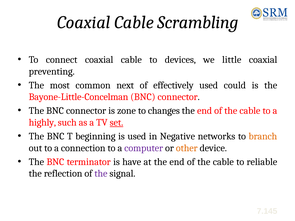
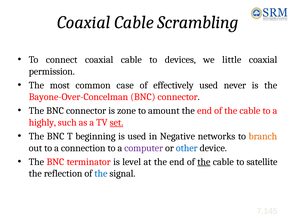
preventing: preventing -> permission
next: next -> case
could: could -> never
Bayone-Little-Concelman: Bayone-Little-Concelman -> Bayone-Over-Concelman
changes: changes -> amount
other colour: orange -> blue
have: have -> level
the at (204, 162) underline: none -> present
reliable: reliable -> satellite
the at (101, 174) colour: purple -> blue
